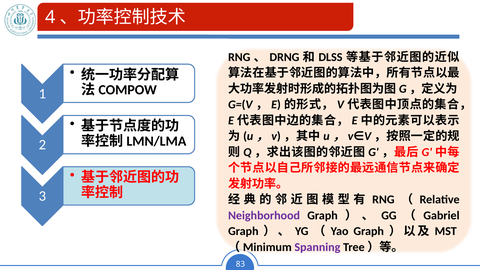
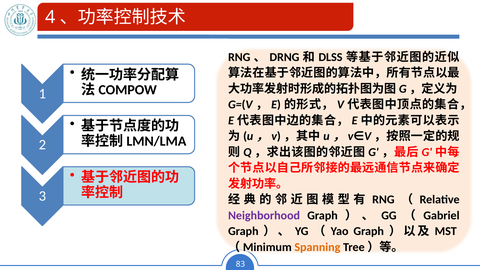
Spanning colour: purple -> orange
